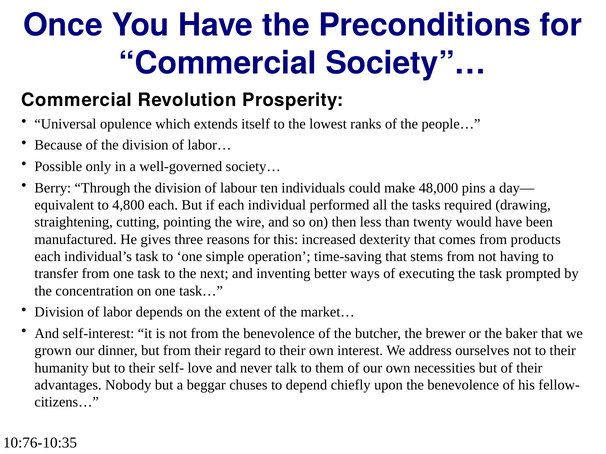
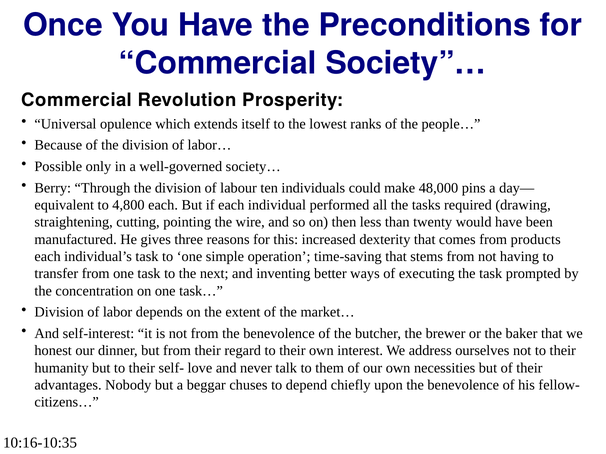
grown: grown -> honest
10:76-10:35: 10:76-10:35 -> 10:16-10:35
